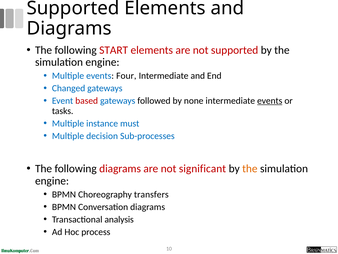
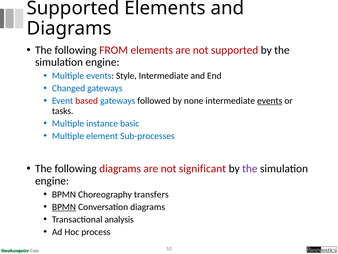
START: START -> FROM
Four: Four -> Style
must: must -> basic
decision: decision -> element
the at (250, 168) colour: orange -> purple
BPMN at (64, 207) underline: none -> present
